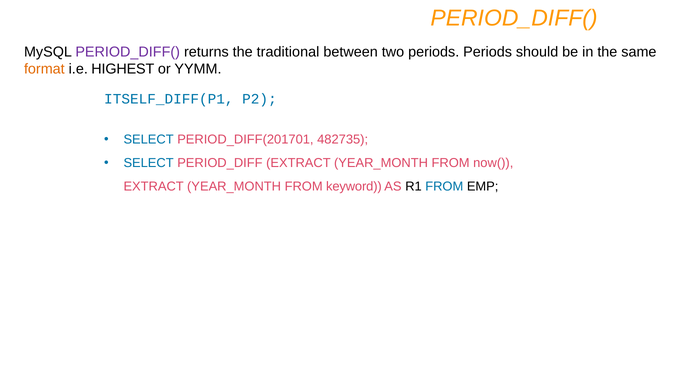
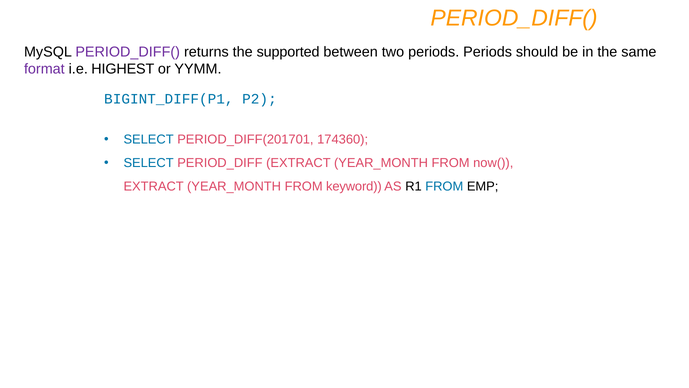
traditional: traditional -> supported
format colour: orange -> purple
ITSELF_DIFF(P1: ITSELF_DIFF(P1 -> BIGINT_DIFF(P1
482735: 482735 -> 174360
